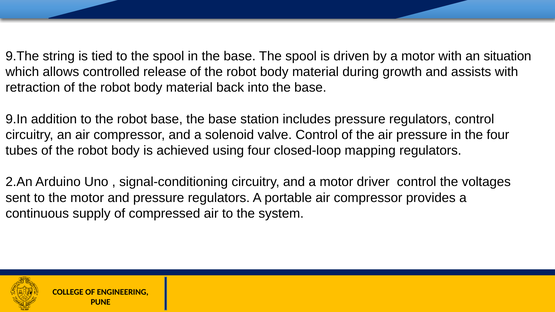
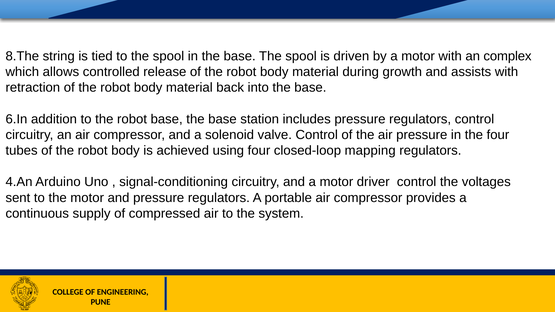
9.The: 9.The -> 8.The
situation: situation -> complex
9.In: 9.In -> 6.In
2.An: 2.An -> 4.An
